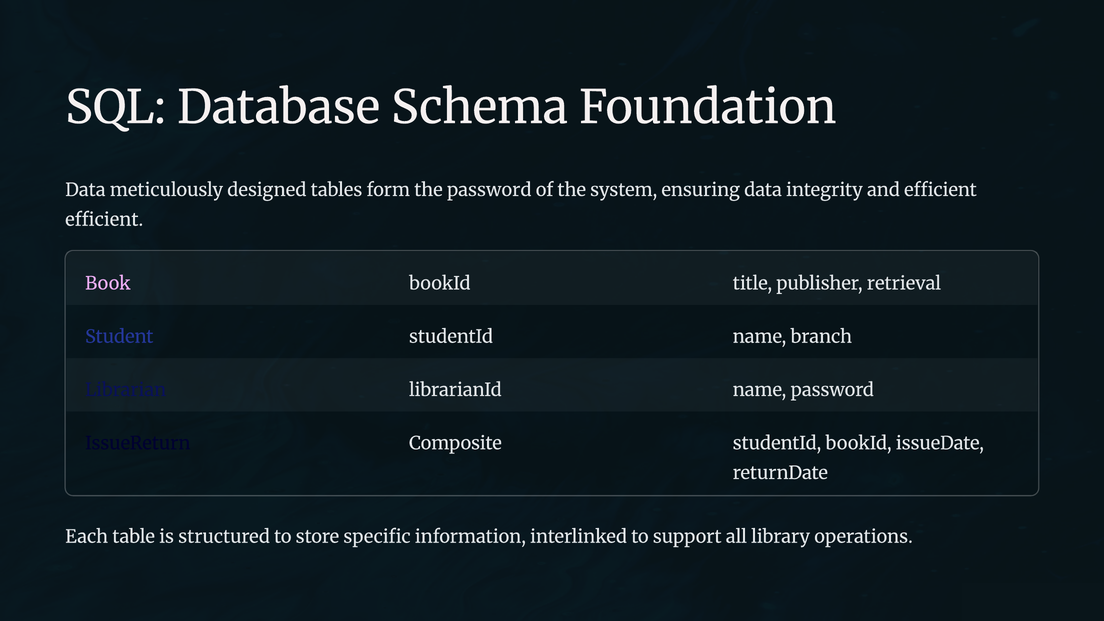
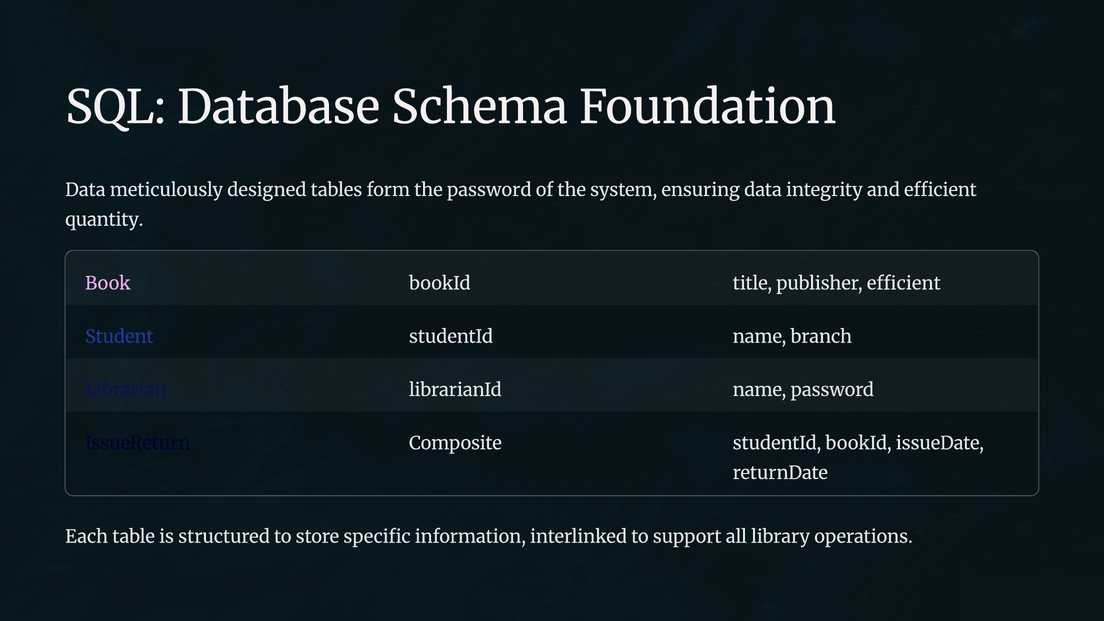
efficient at (104, 220): efficient -> quantity
publisher retrieval: retrieval -> efficient
